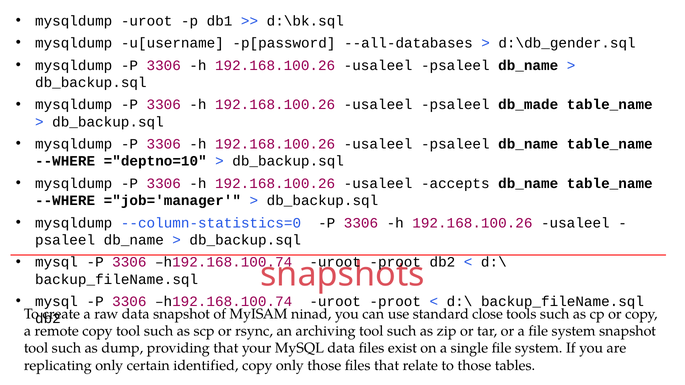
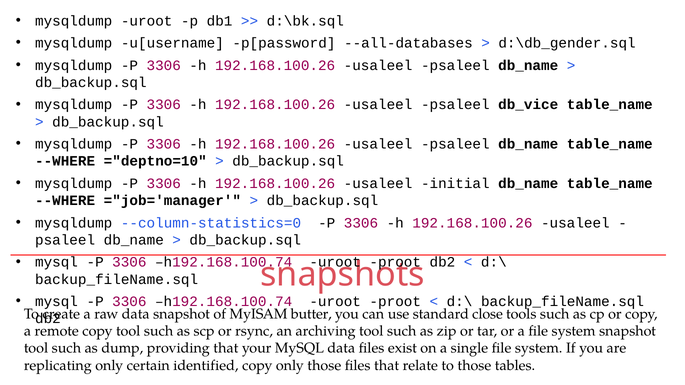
db_made: db_made -> db_vice
accepts: accepts -> initial
ninad: ninad -> butter
